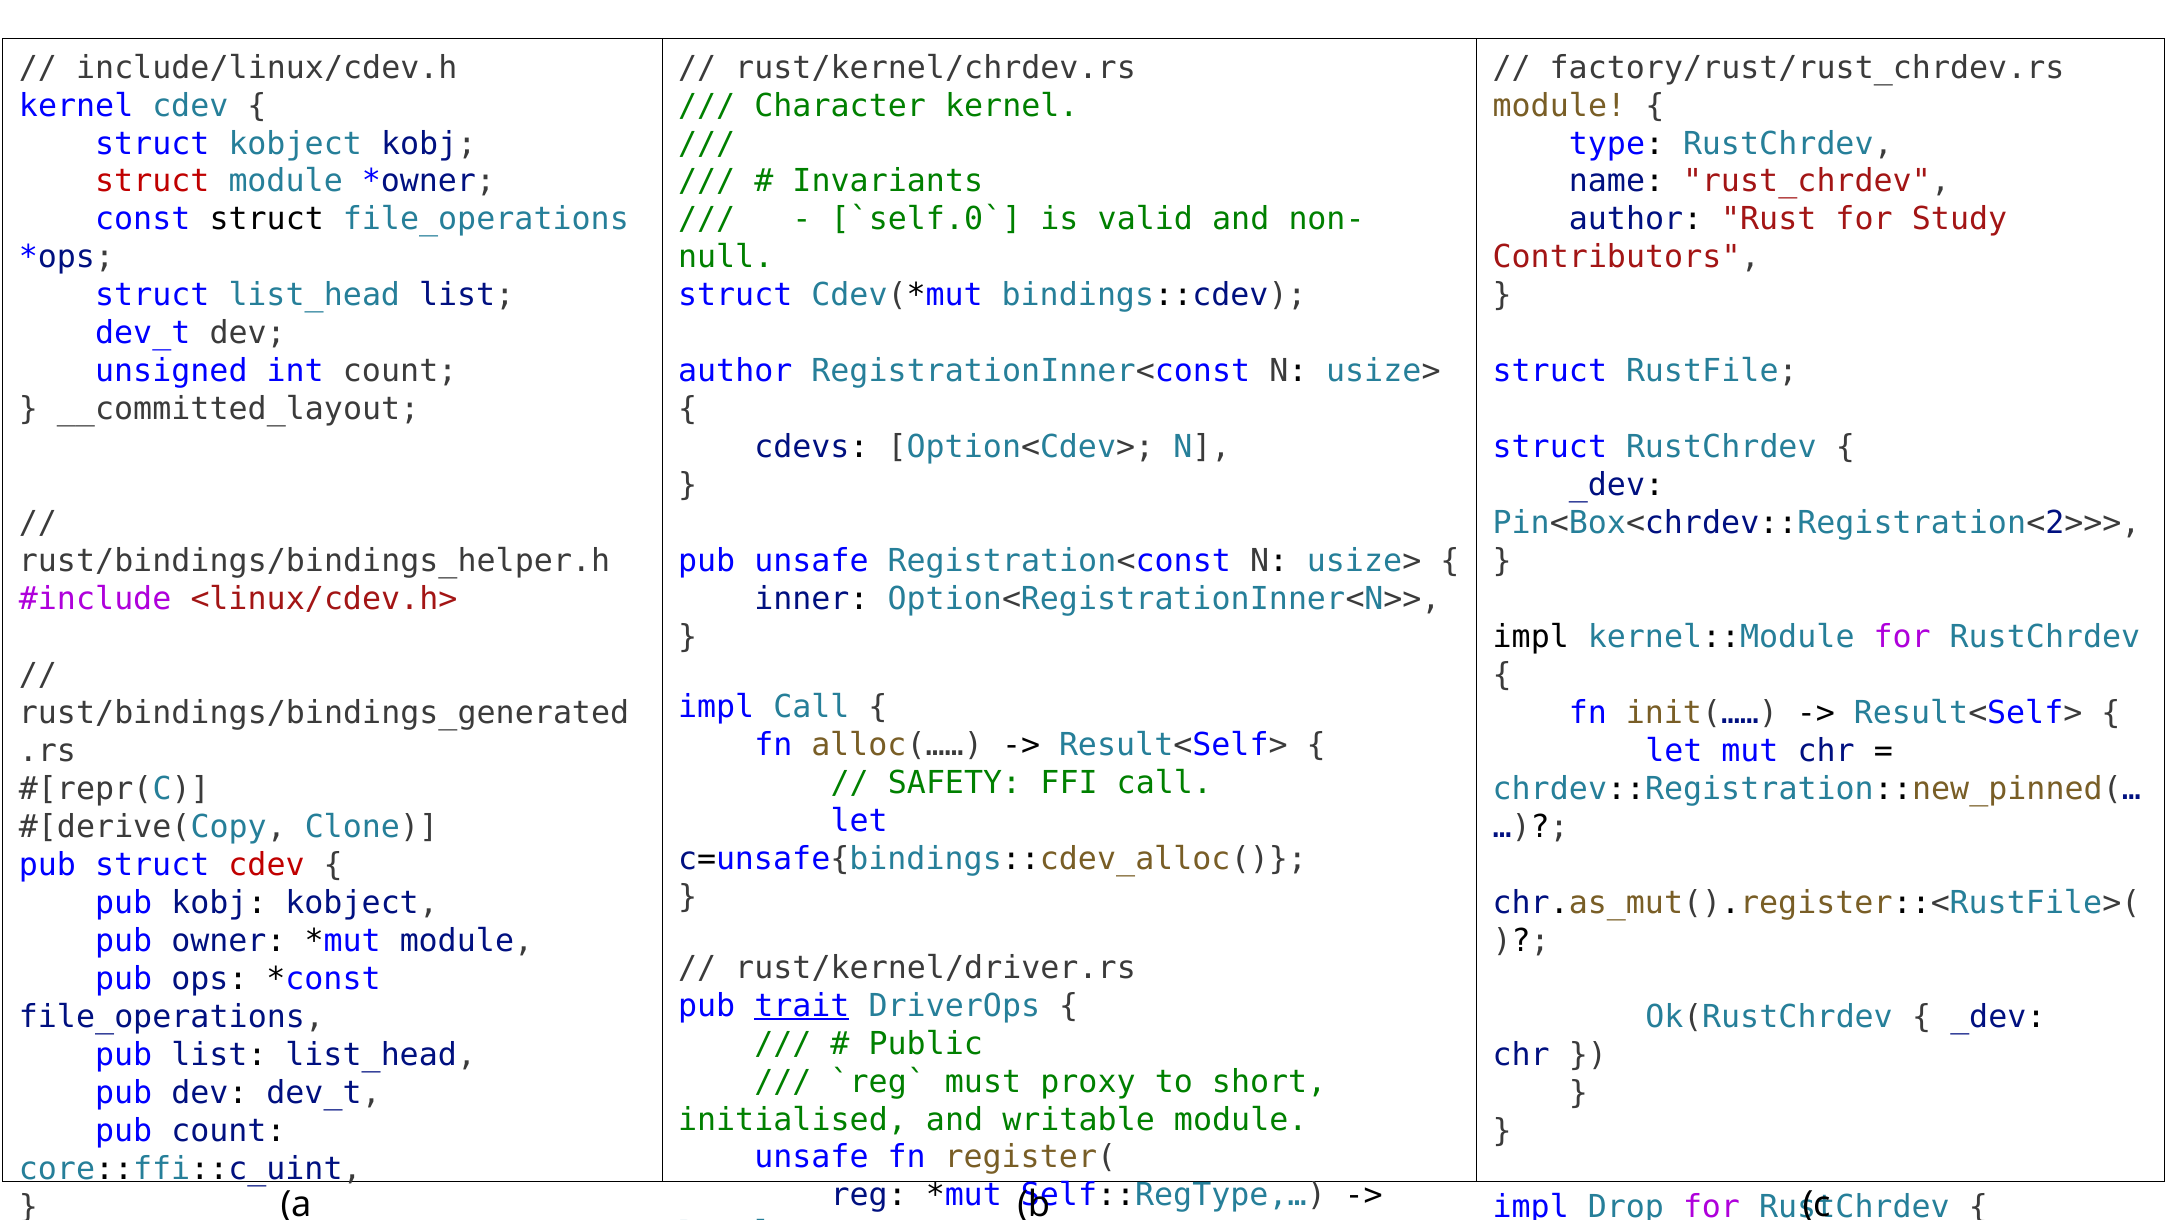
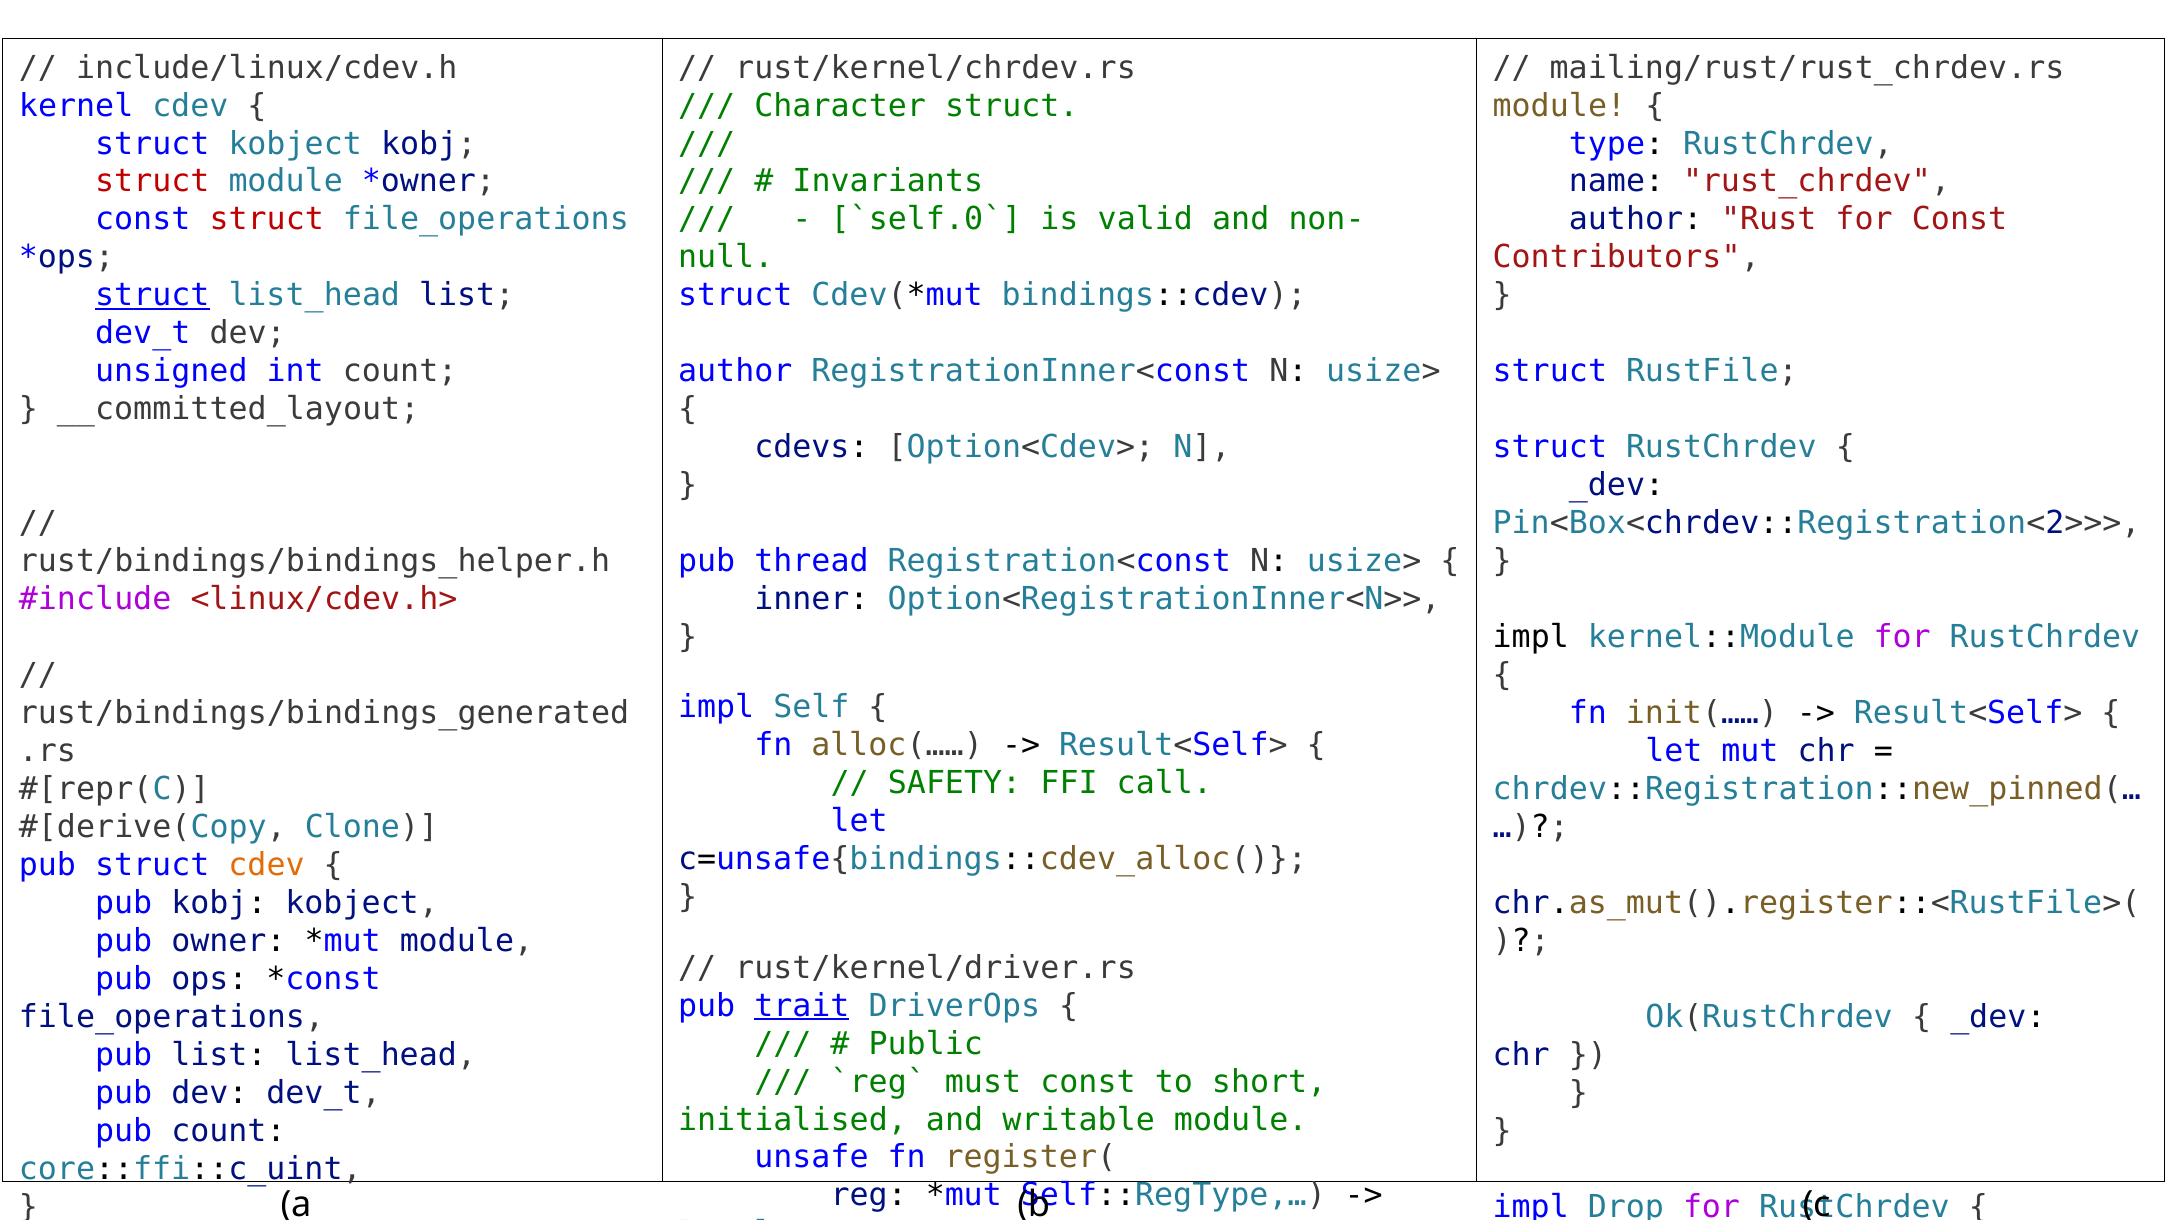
factory/rust/rust_chrdev.rs: factory/rust/rust_chrdev.rs -> mailing/rust/rust_chrdev.rs
Character kernel: kernel -> struct
struct at (267, 220) colour: black -> red
for Study: Study -> Const
struct at (152, 296) underline: none -> present
pub unsafe: unsafe -> thread
impl Call: Call -> Self
cdev at (267, 865) colour: red -> orange
must proxy: proxy -> const
